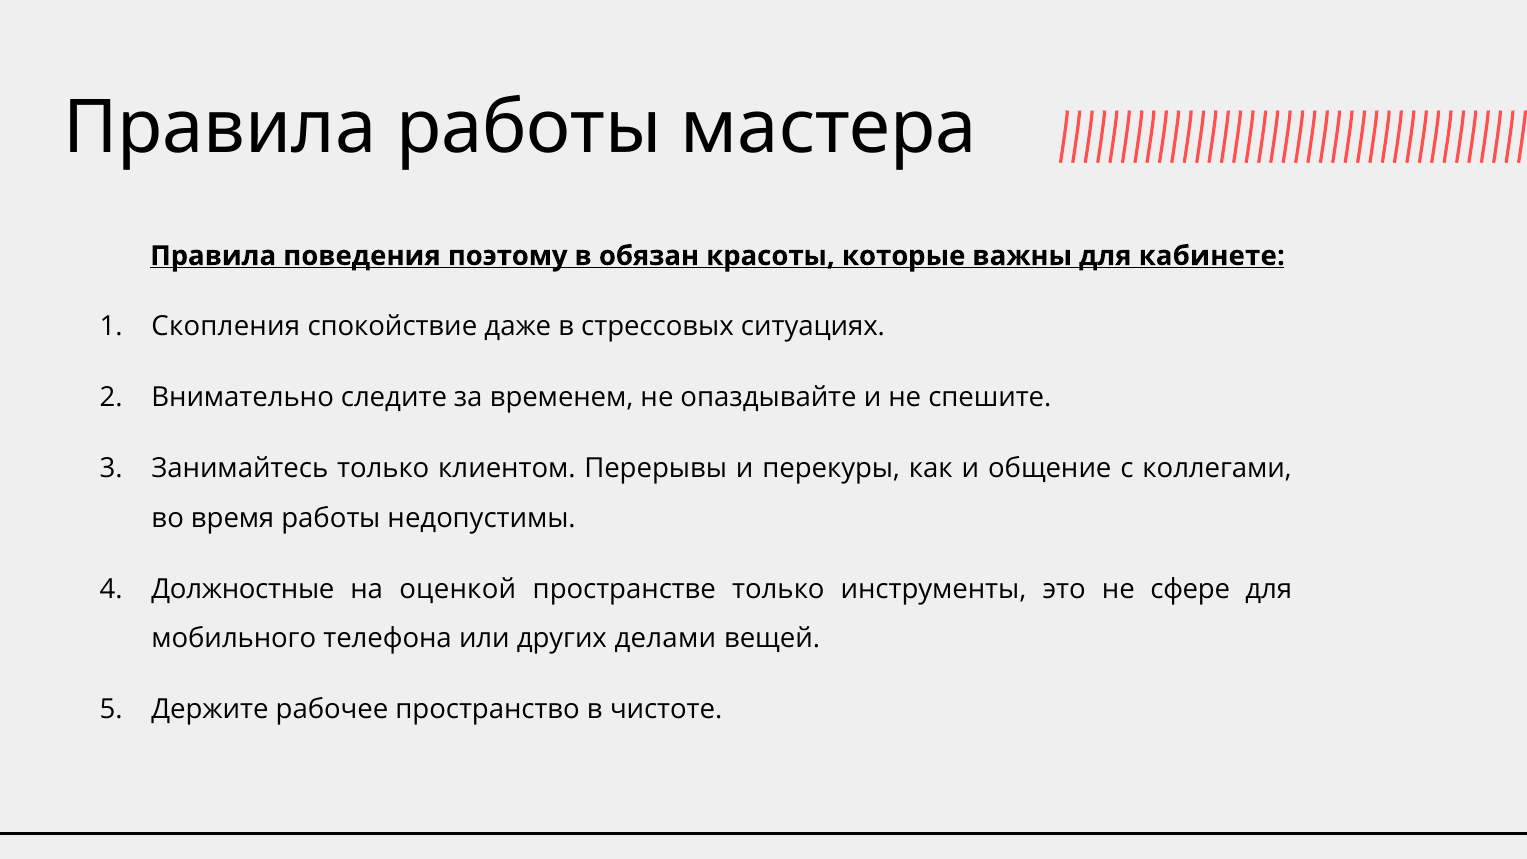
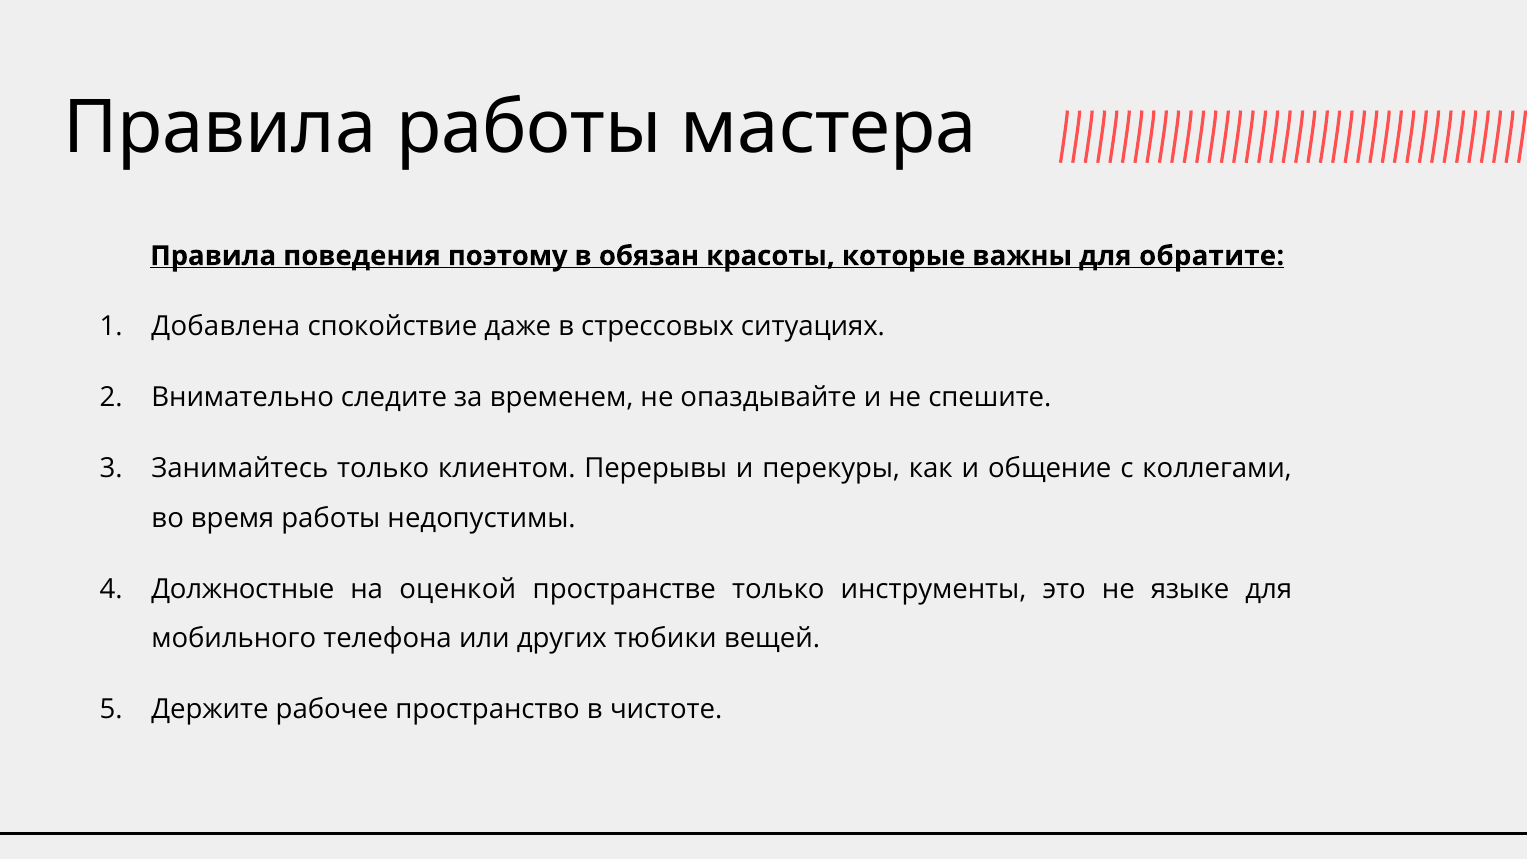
кабинете: кабинете -> обратите
Скопления: Скопления -> Добавлена
сфере: сфере -> языке
делами: делами -> тюбики
